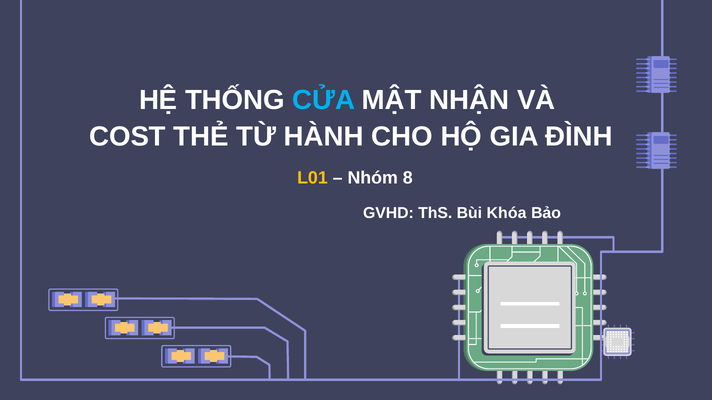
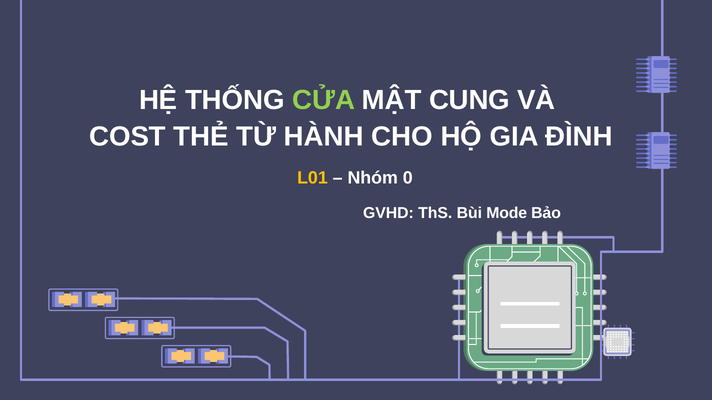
CỬA colour: light blue -> light green
NHẬN: NHẬN -> CUNG
8: 8 -> 0
Khóa: Khóa -> Mode
